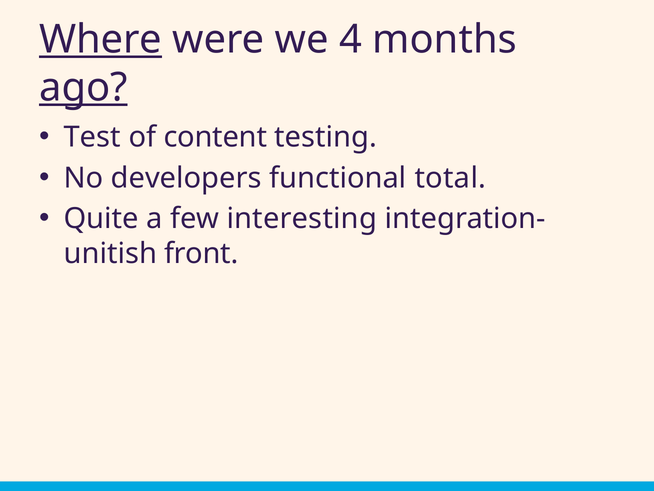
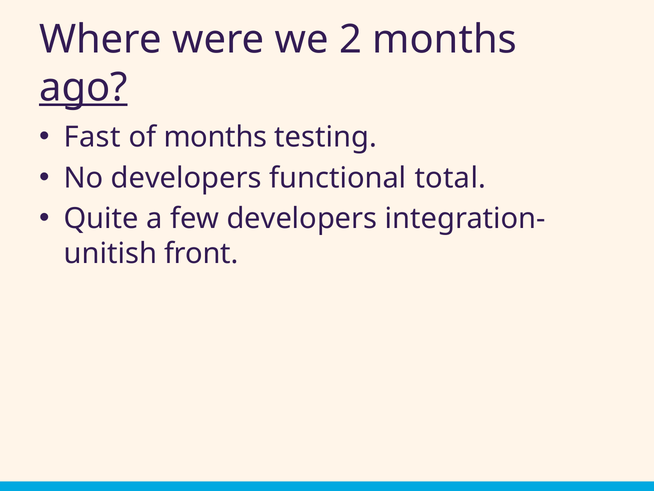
Where underline: present -> none
4: 4 -> 2
Test: Test -> Fast
of content: content -> months
few interesting: interesting -> developers
